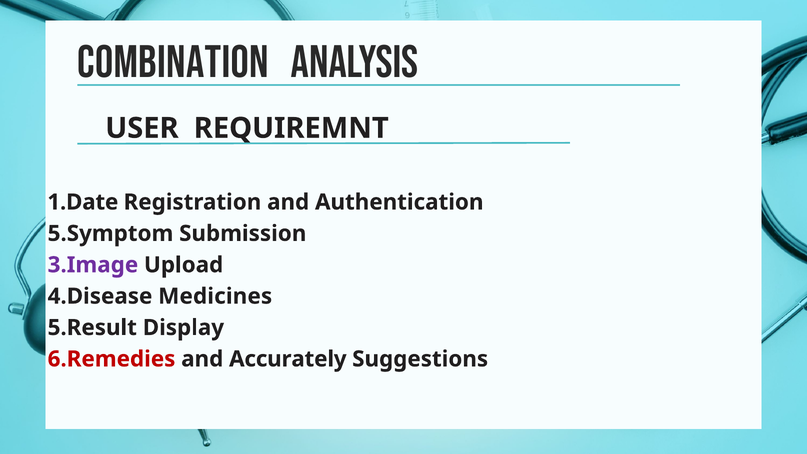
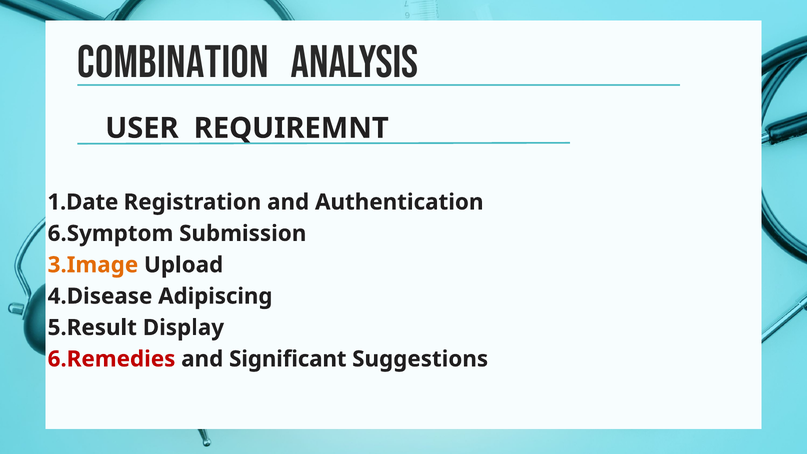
5.Symptom: 5.Symptom -> 6.Symptom
3.Image colour: purple -> orange
Medicines: Medicines -> Adipiscing
Accurately: Accurately -> Significant
